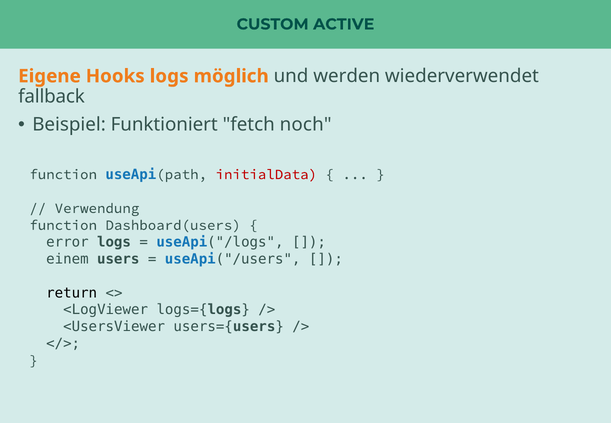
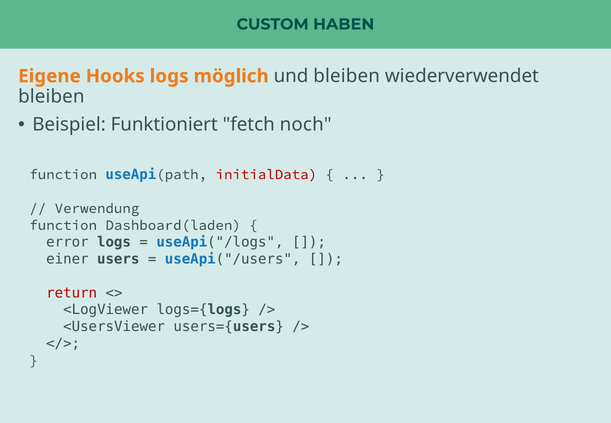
ACTIVE: ACTIVE -> HABEN
und werden: werden -> bleiben
fallback at (52, 96): fallback -> bleiben
Dashboard(users: Dashboard(users -> Dashboard(laden
einem: einem -> einer
return colour: black -> red
